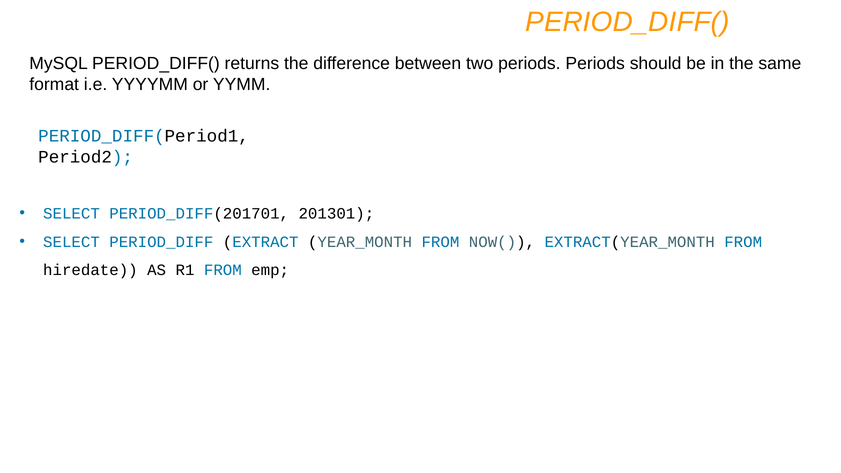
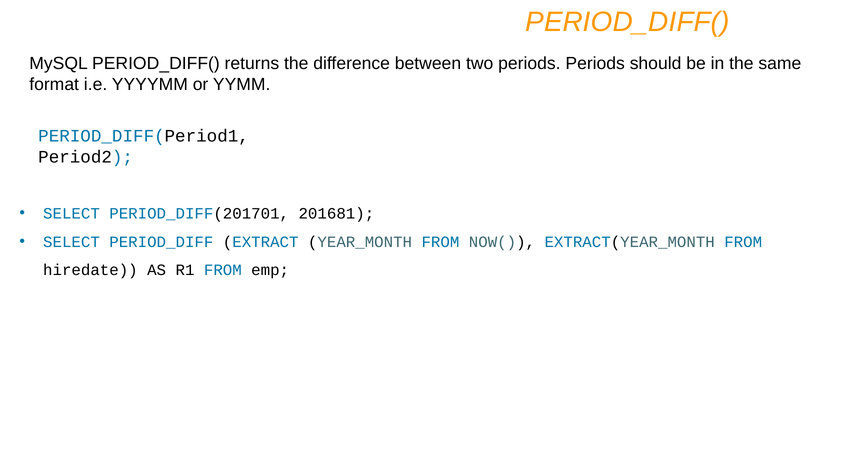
201301: 201301 -> 201681
